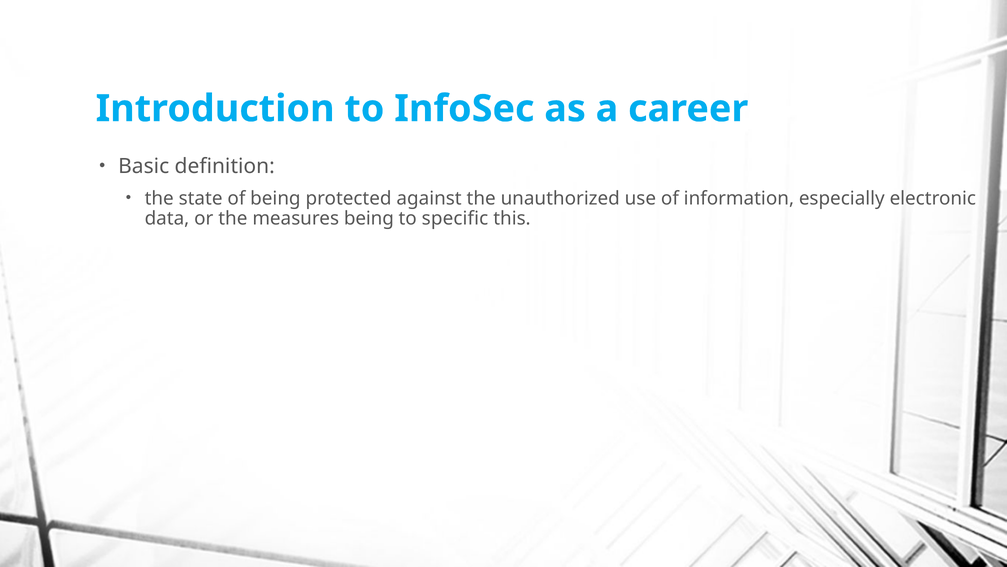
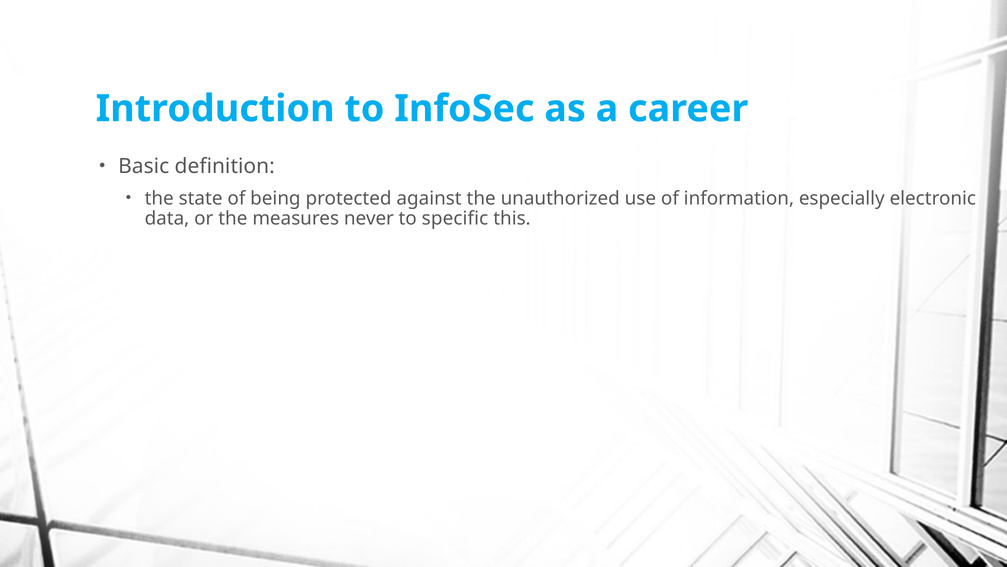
measures being: being -> never
